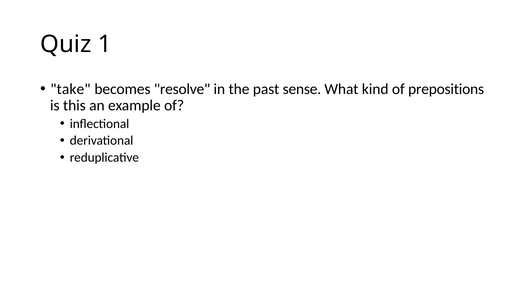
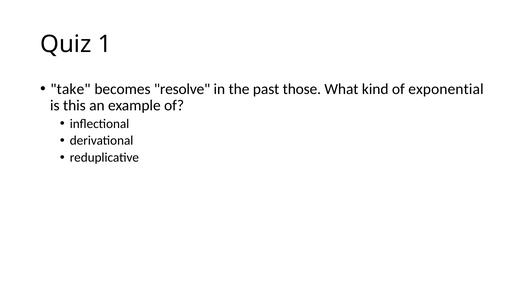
sense: sense -> those
prepositions: prepositions -> exponential
